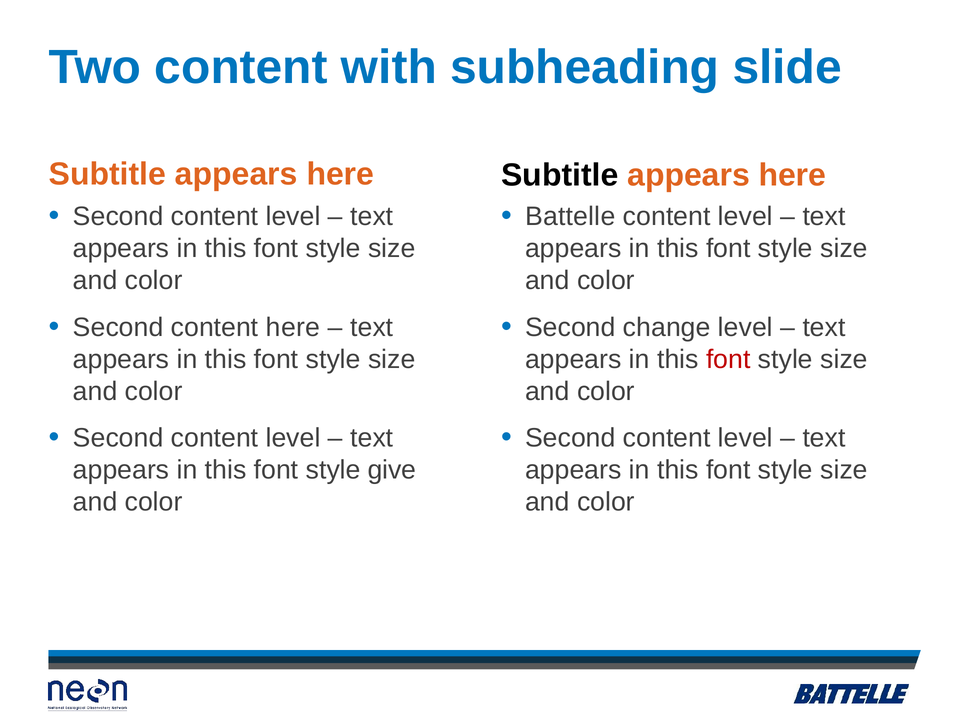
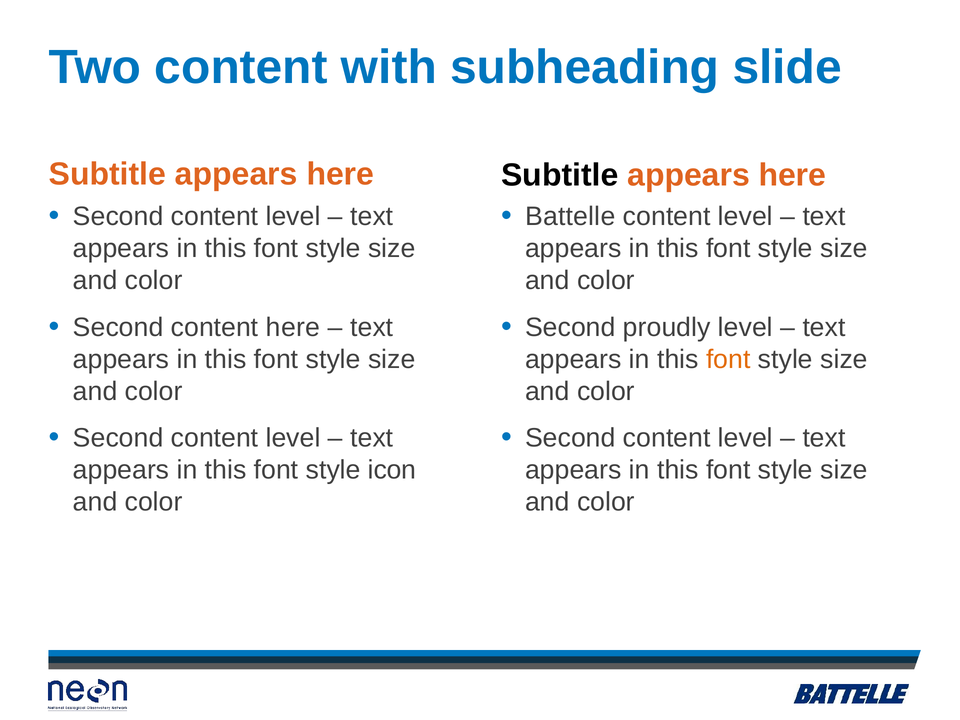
change: change -> proudly
font at (728, 359) colour: red -> orange
give: give -> icon
